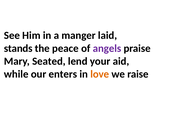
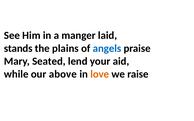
peace: peace -> plains
angels colour: purple -> blue
enters: enters -> above
